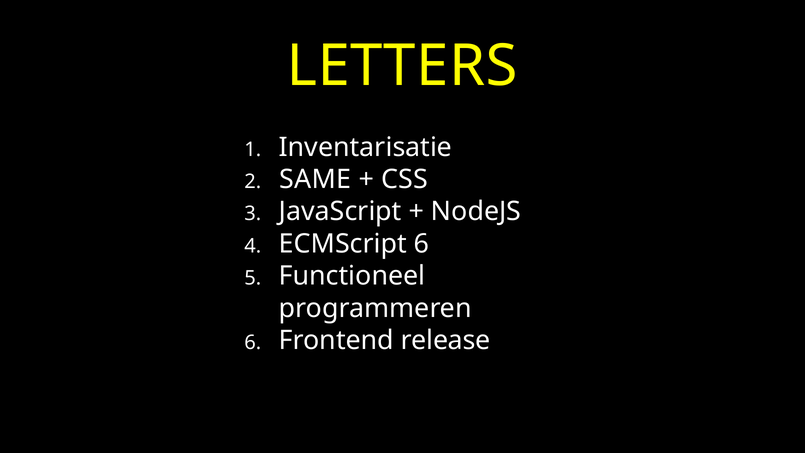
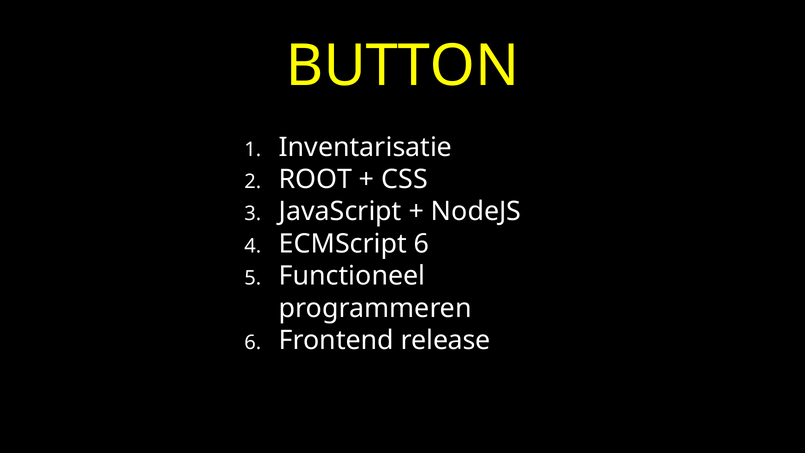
LETTERS: LETTERS -> BUTTON
SAME: SAME -> ROOT
